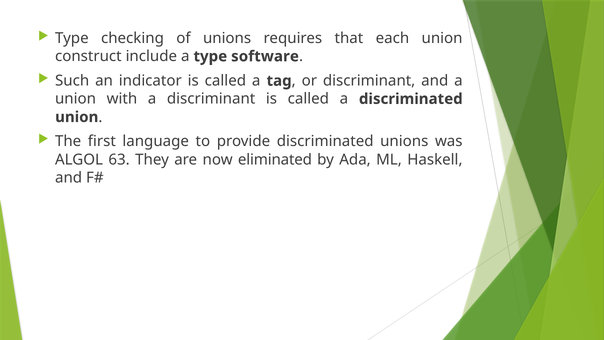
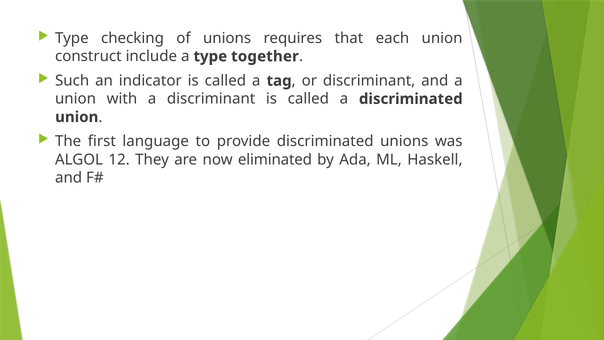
software: software -> together
63: 63 -> 12
